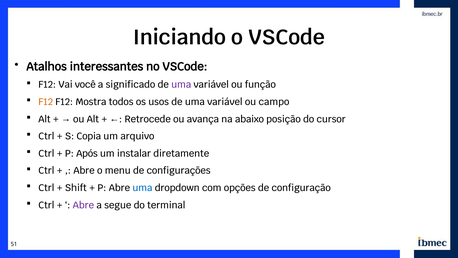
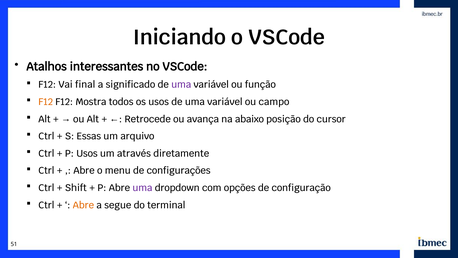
você: você -> final
Copia: Copia -> Essas
P Após: Após -> Usos
instalar: instalar -> através
uma at (142, 188) colour: blue -> purple
Abre at (83, 205) colour: purple -> orange
